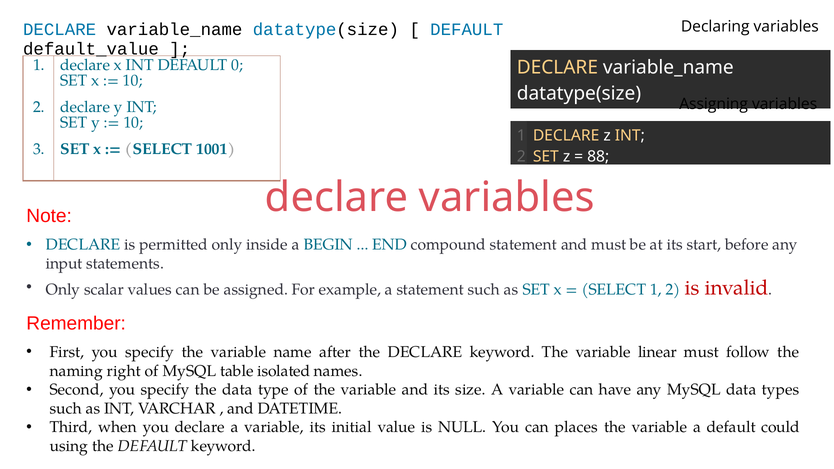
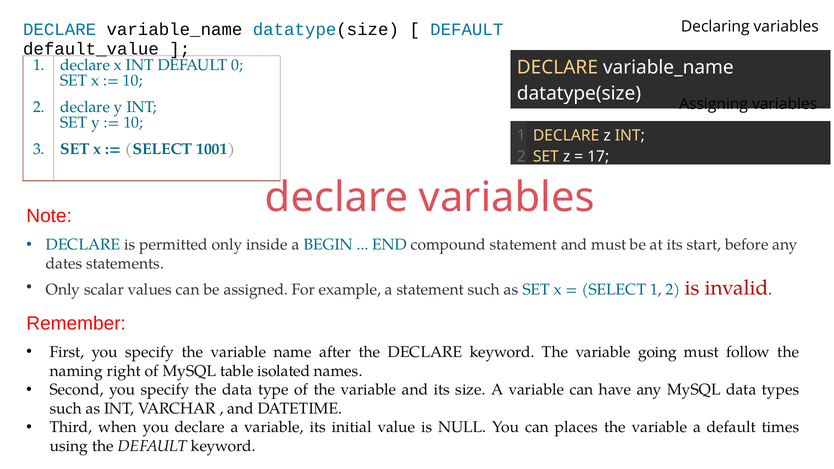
88: 88 -> 17
input: input -> dates
linear: linear -> going
could: could -> times
